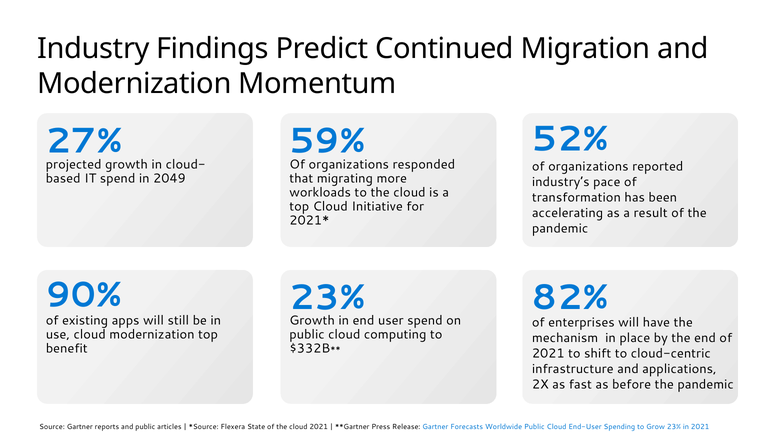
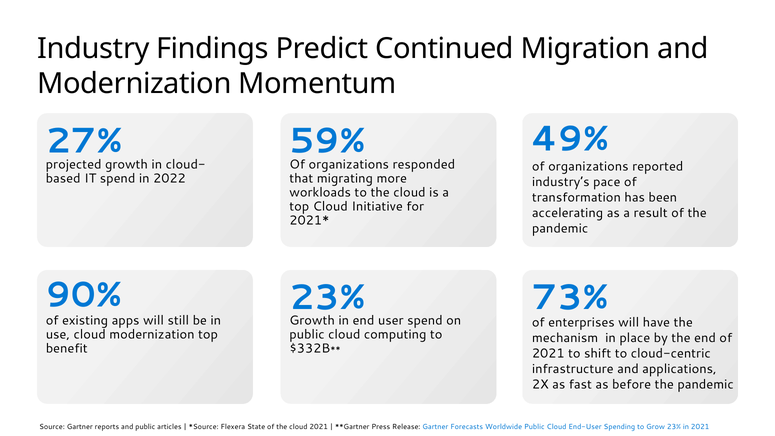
52%: 52% -> 49%
2049: 2049 -> 2022
82%: 82% -> 73%
